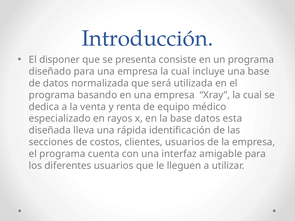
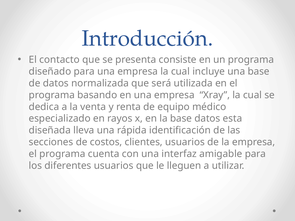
disponer: disponer -> contacto
